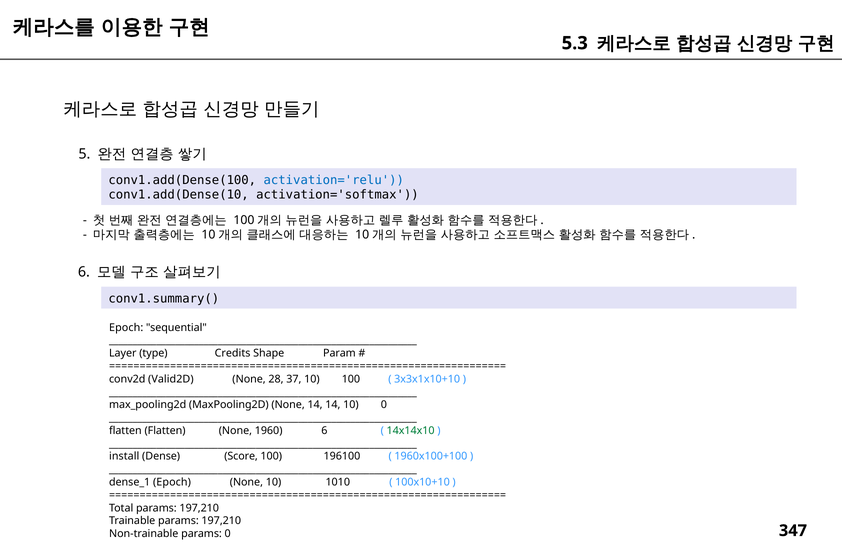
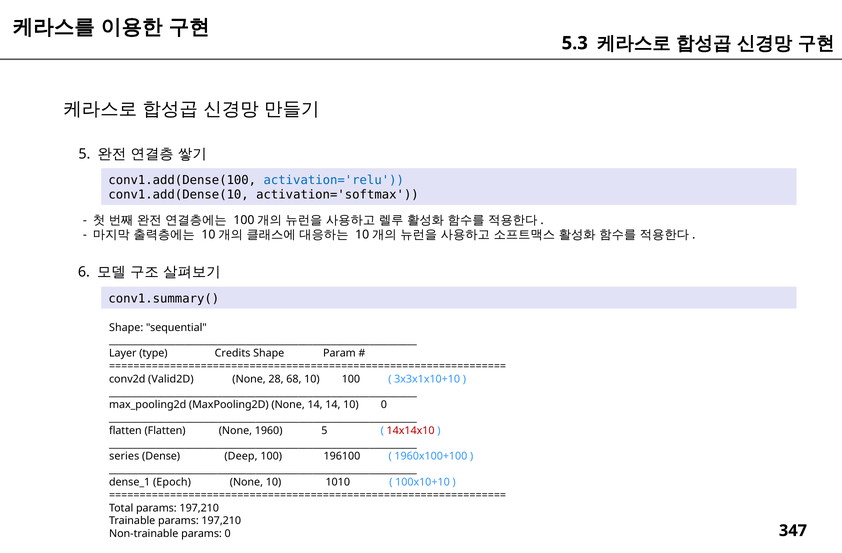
Epoch at (126, 328): Epoch -> Shape
37: 37 -> 68
1960 6: 6 -> 5
14x14x10 colour: green -> red
install: install -> series
Score: Score -> Deep
